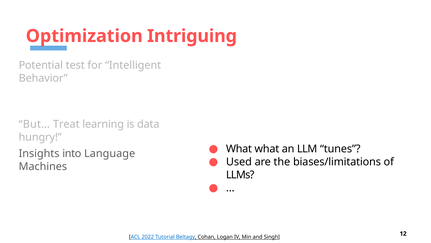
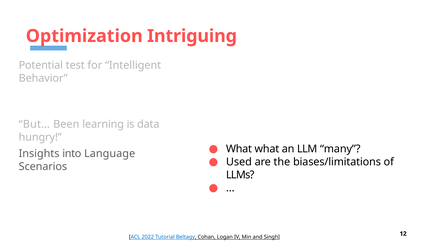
Treat: Treat -> Been
tunes: tunes -> many
Machines: Machines -> Scenarios
